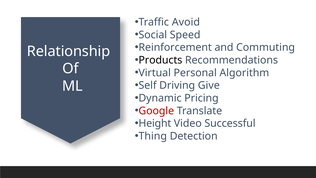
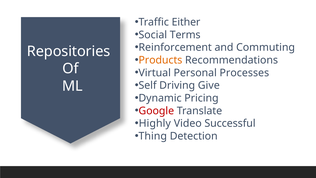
Avoid: Avoid -> Either
Speed: Speed -> Terms
Relationship: Relationship -> Repositories
Products colour: black -> orange
Algorithm: Algorithm -> Processes
Height: Height -> Highly
